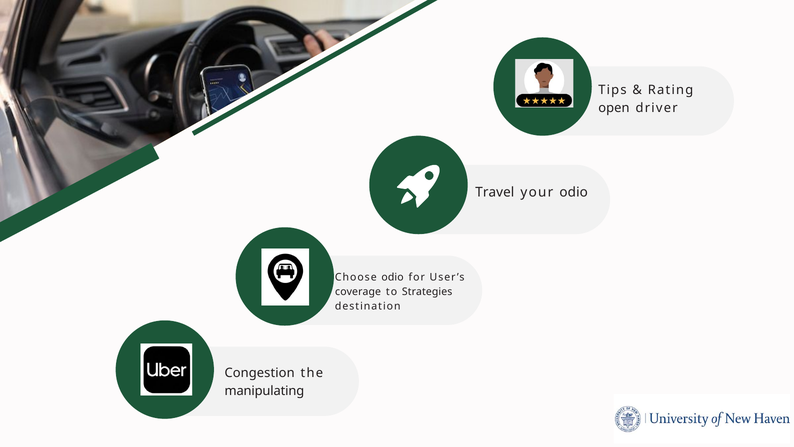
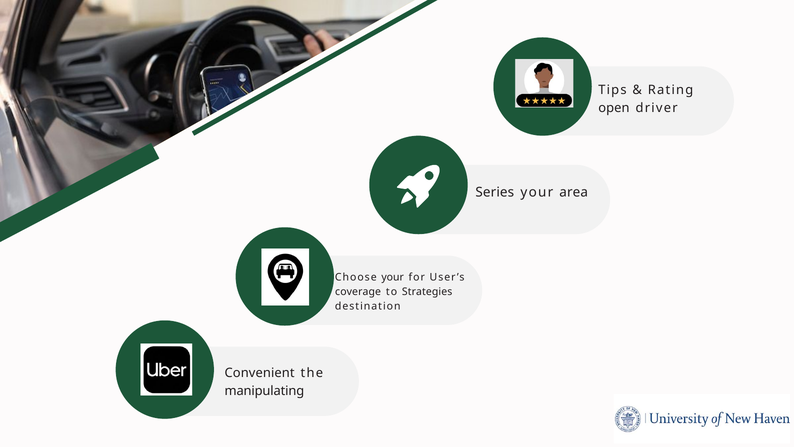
Travel: Travel -> Series
your odio: odio -> area
Choose odio: odio -> your
Congestion: Congestion -> Convenient
